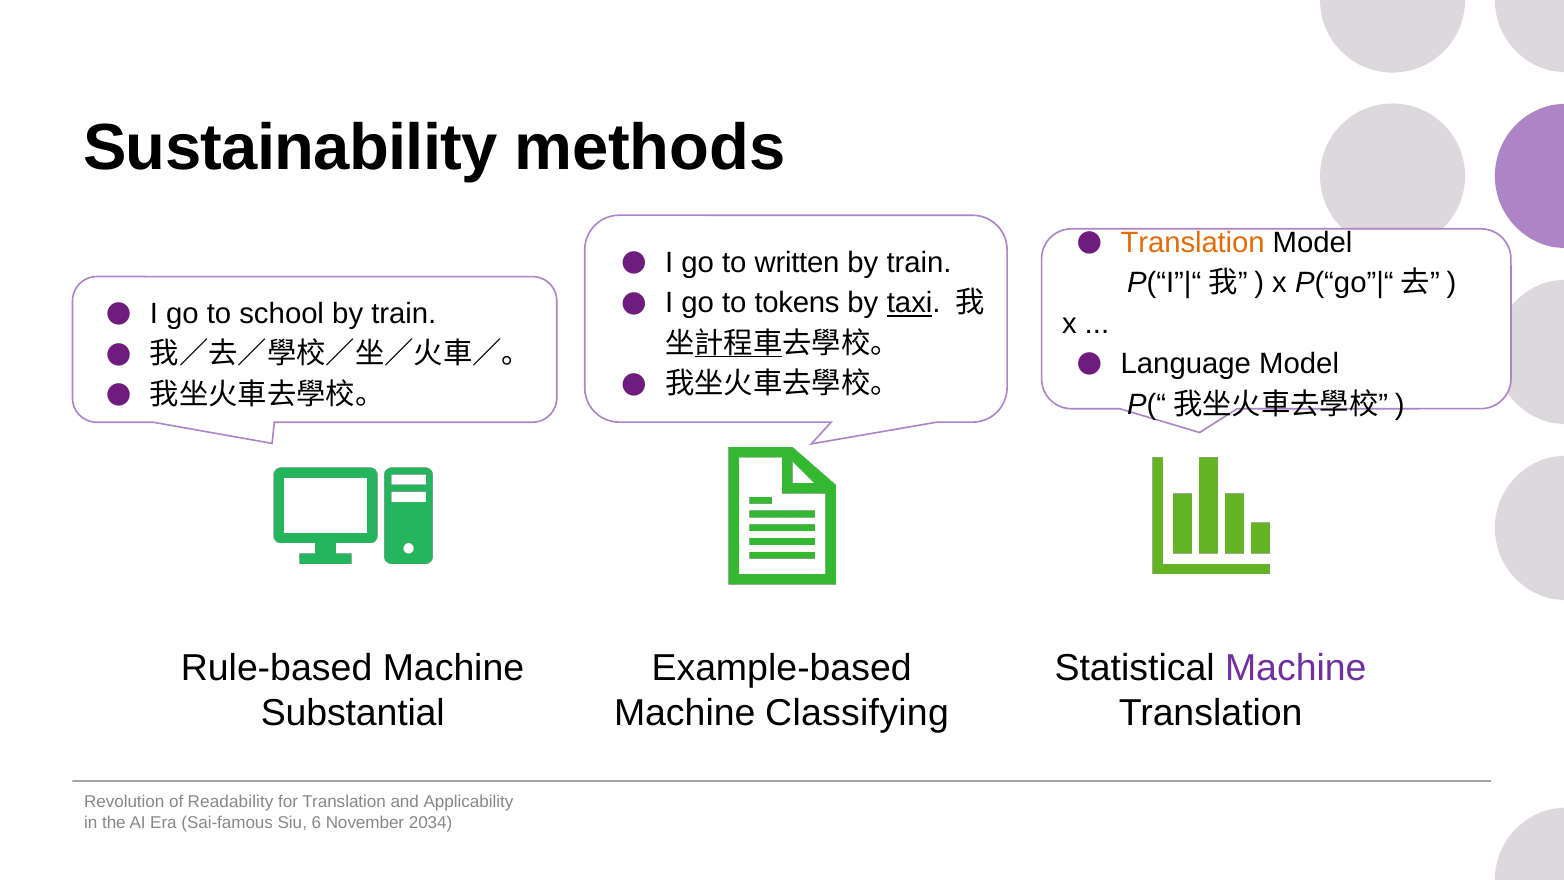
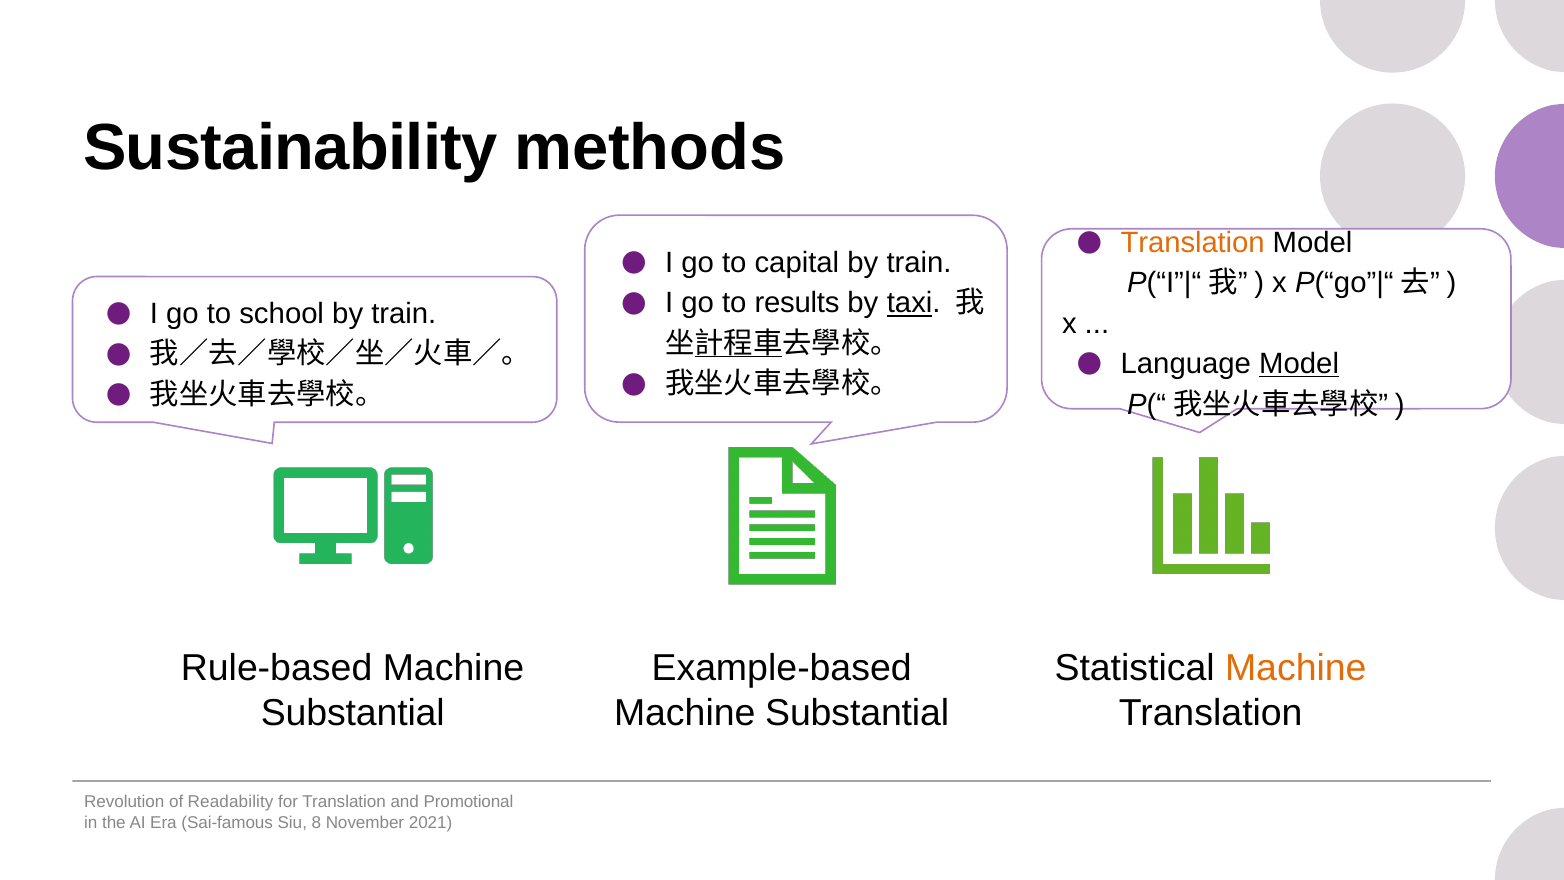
written: written -> capital
tokens: tokens -> results
Model at (1299, 364) underline: none -> present
Machine at (1296, 668) colour: purple -> orange
Classifying at (857, 713): Classifying -> Substantial
Applicability: Applicability -> Promotional
6: 6 -> 8
2034: 2034 -> 2021
